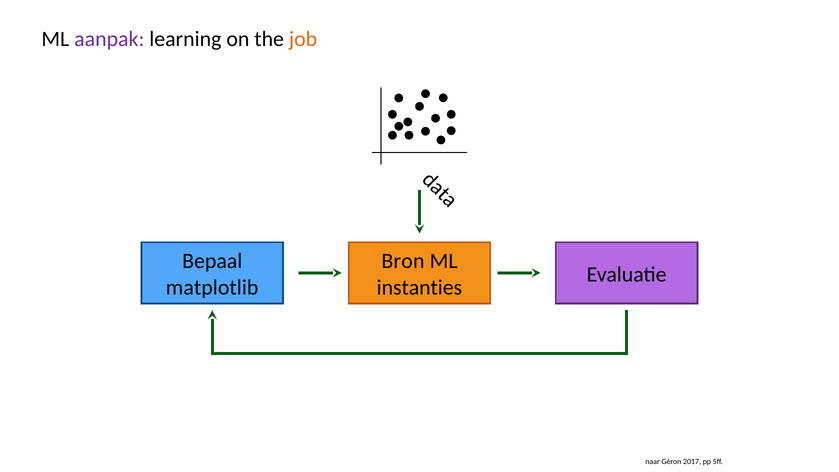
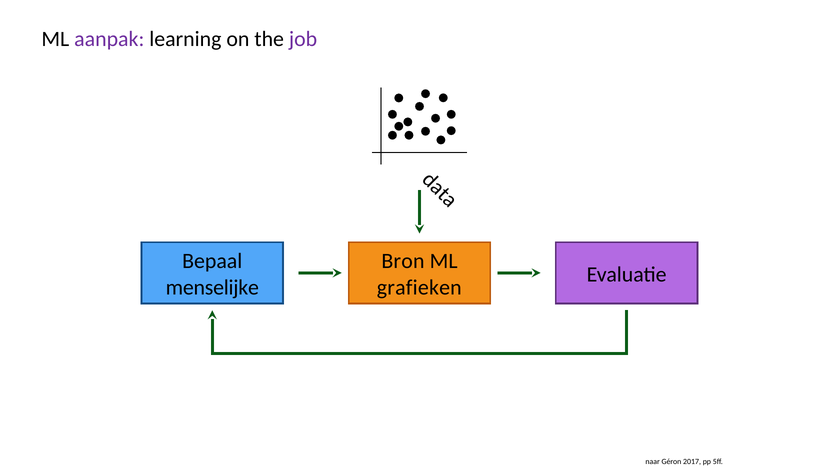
job colour: orange -> purple
matplotlib: matplotlib -> menselijke
instanties: instanties -> grafieken
